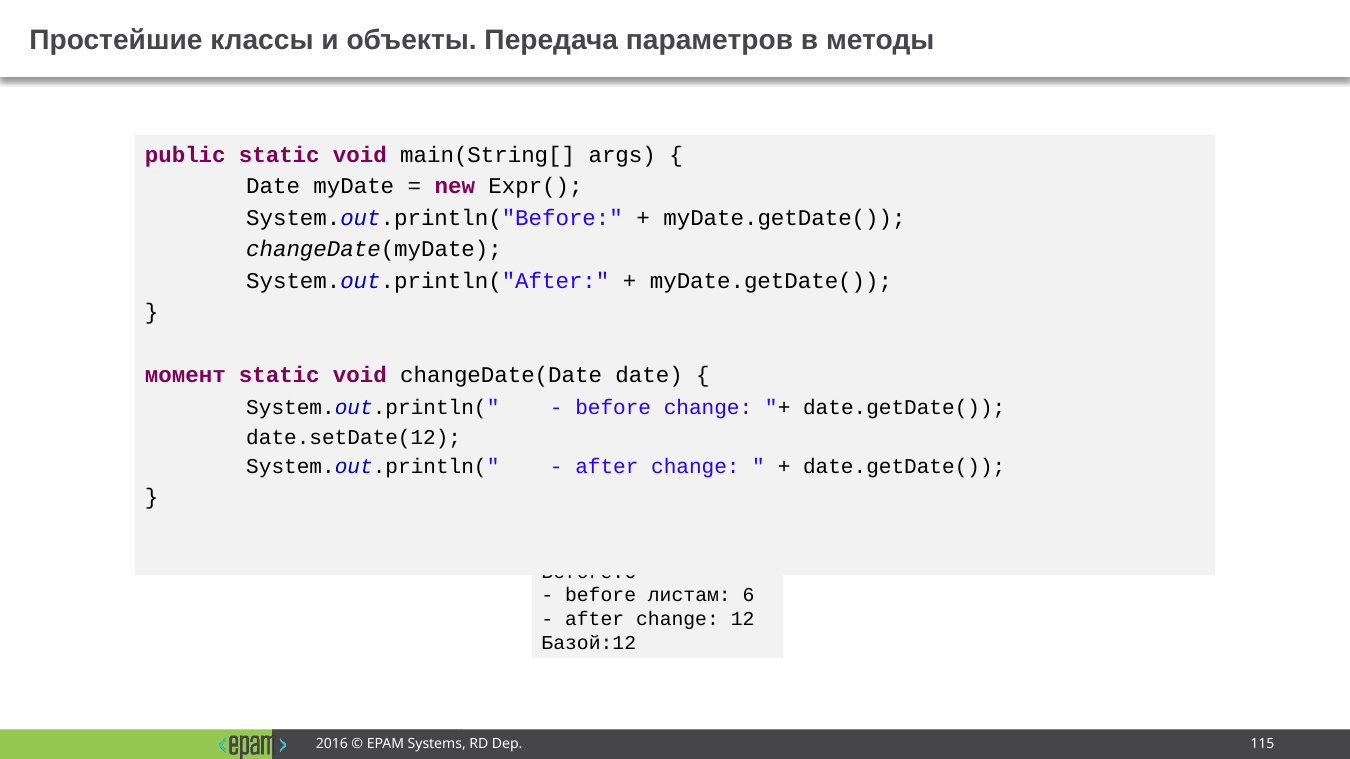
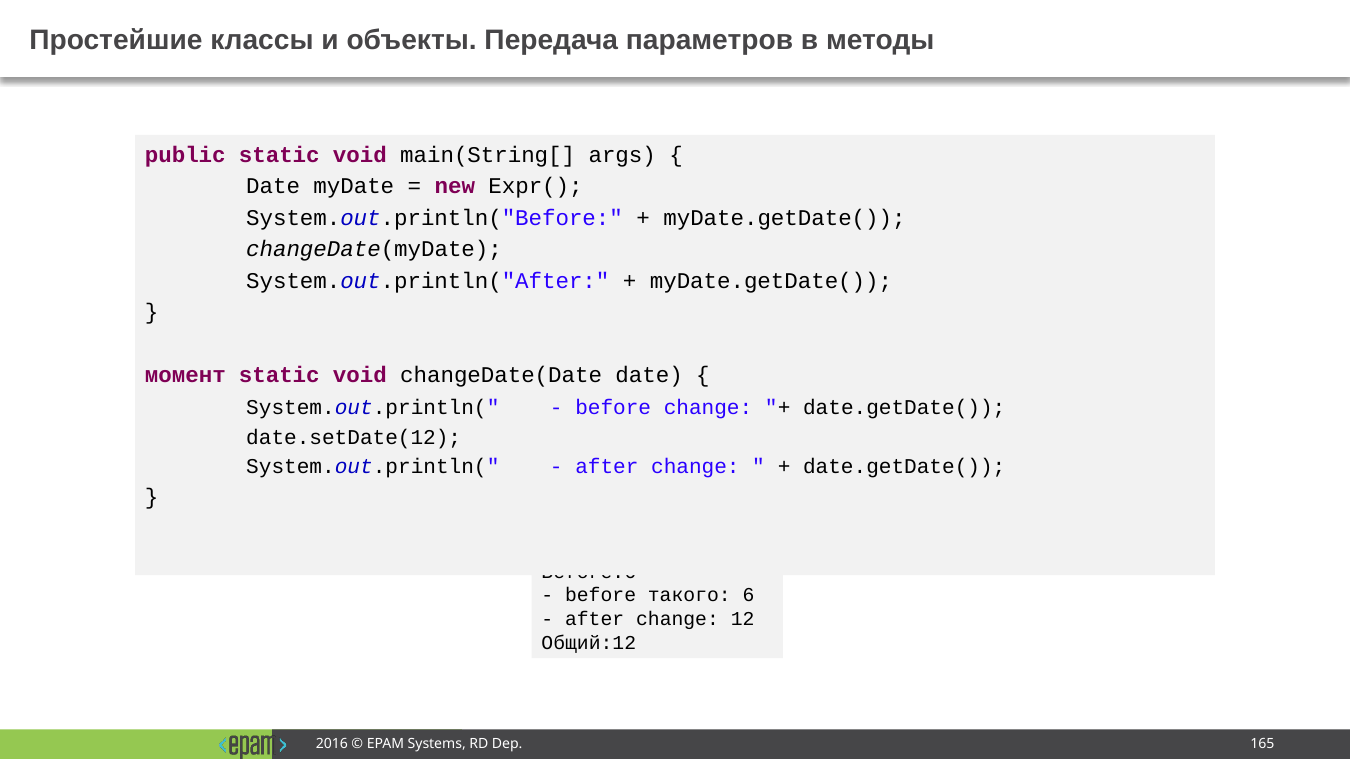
листам: листам -> такого
Базой:12: Базой:12 -> Общий:12
115: 115 -> 165
